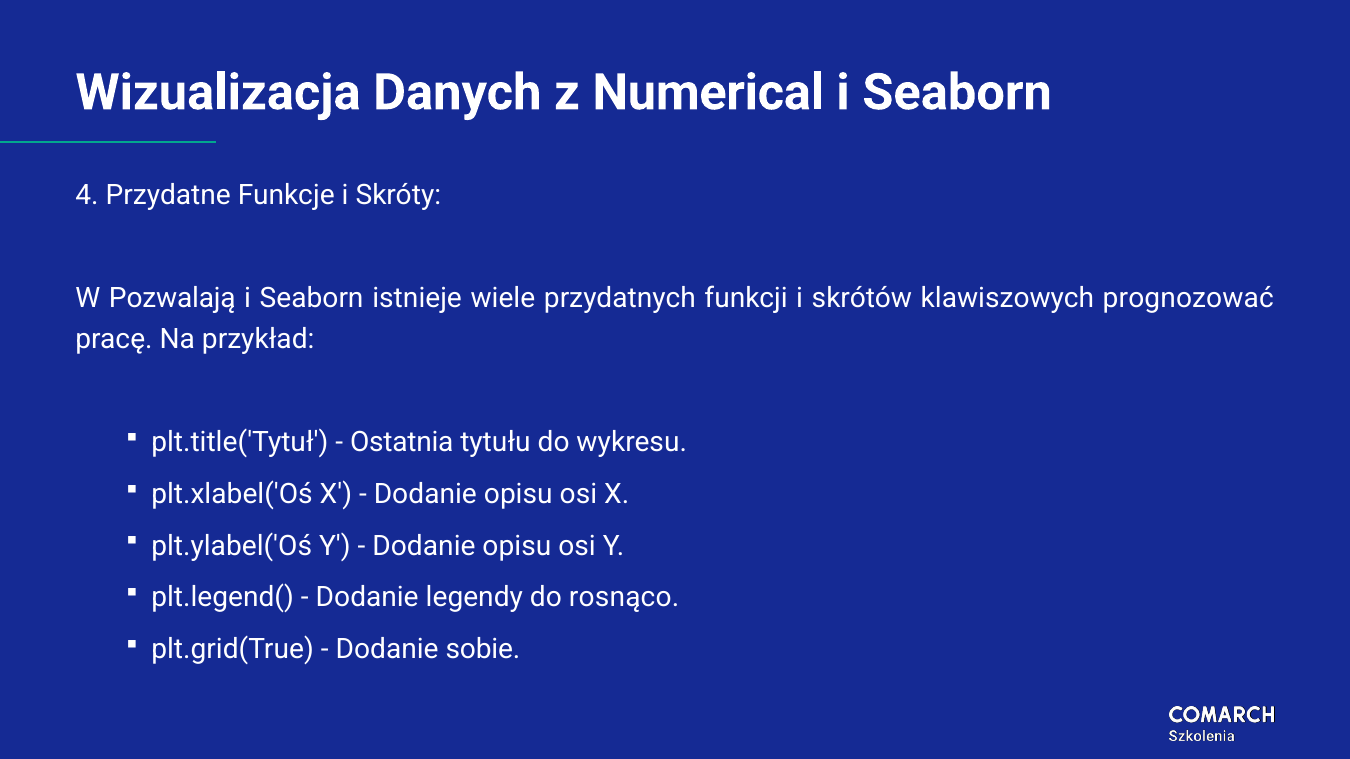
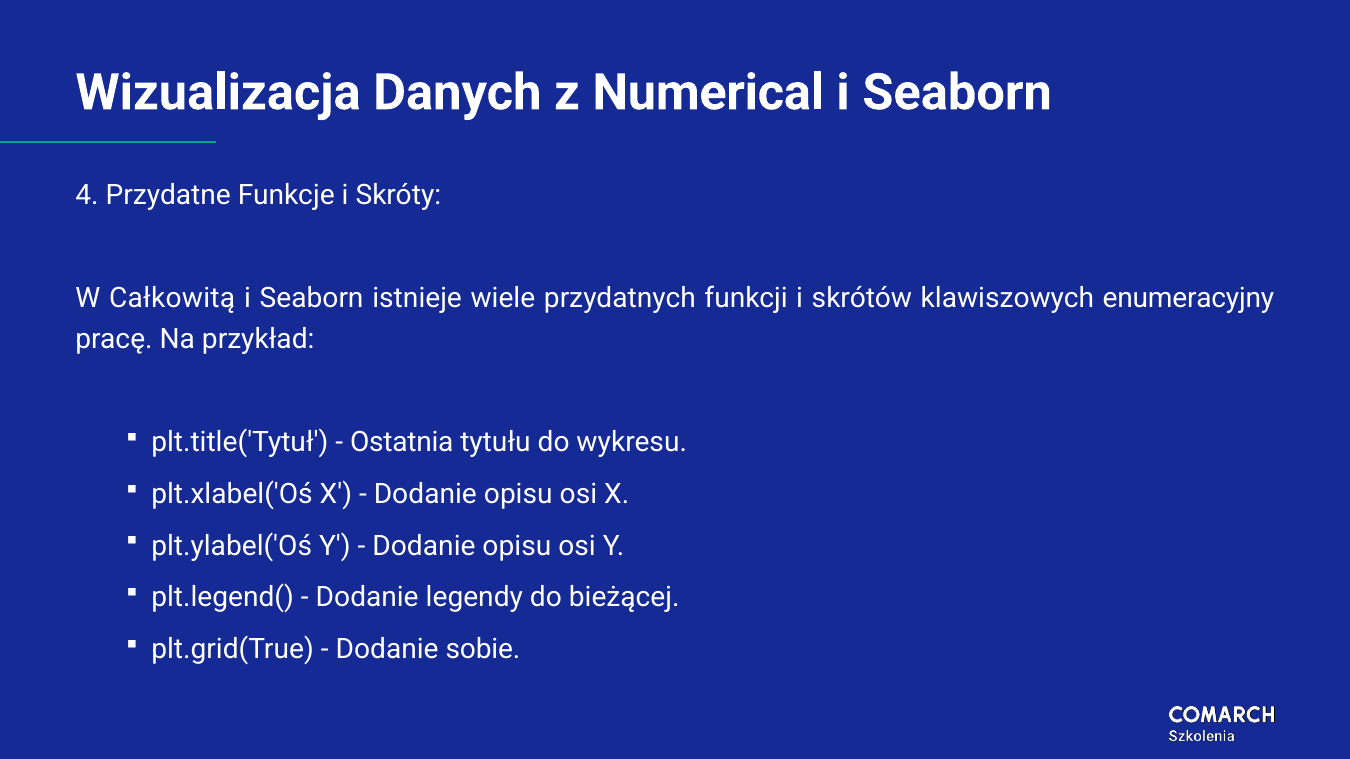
Pozwalają: Pozwalają -> Całkowitą
prognozować: prognozować -> enumeracyjny
rosnąco: rosnąco -> bieżącej
